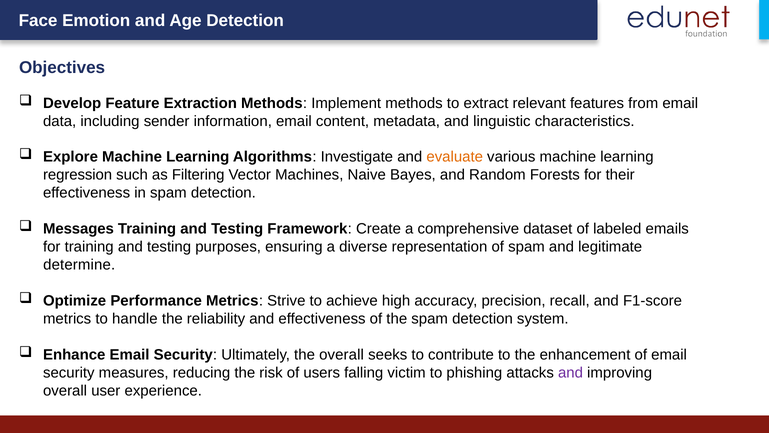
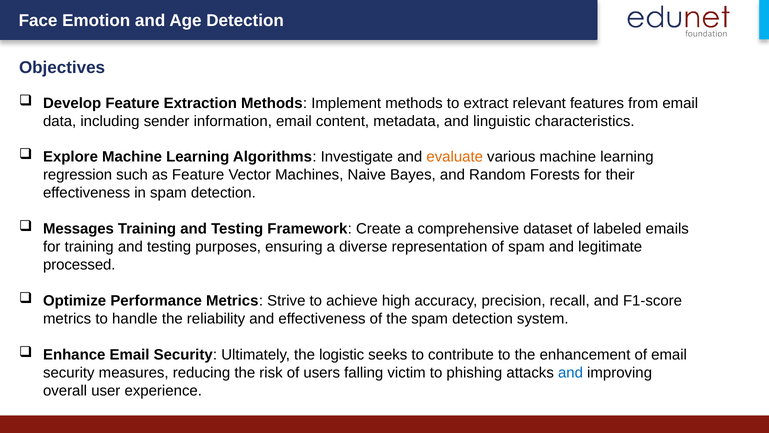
as Filtering: Filtering -> Feature
determine: determine -> processed
the overall: overall -> logistic
and at (571, 372) colour: purple -> blue
